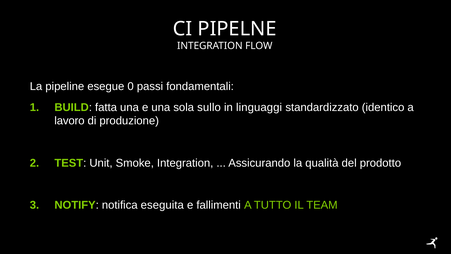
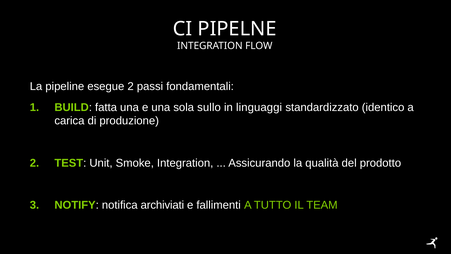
esegue 0: 0 -> 2
lavoro: lavoro -> carica
eseguita: eseguita -> archiviati
